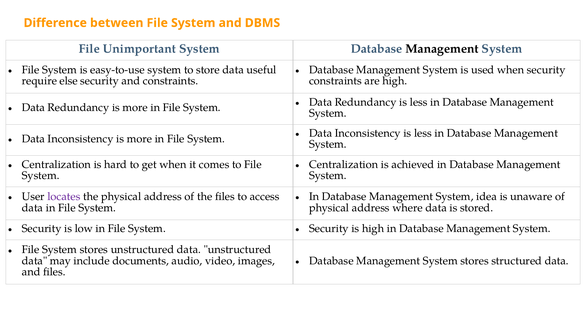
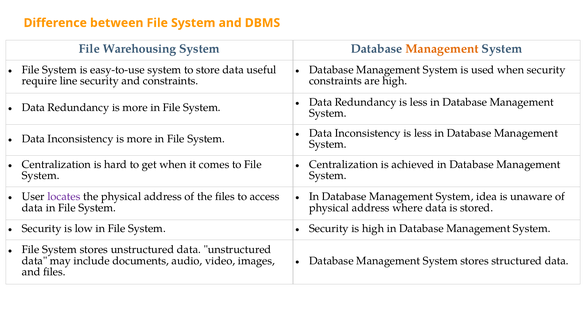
Unimportant: Unimportant -> Warehousing
Management at (442, 49) colour: black -> orange
else: else -> line
